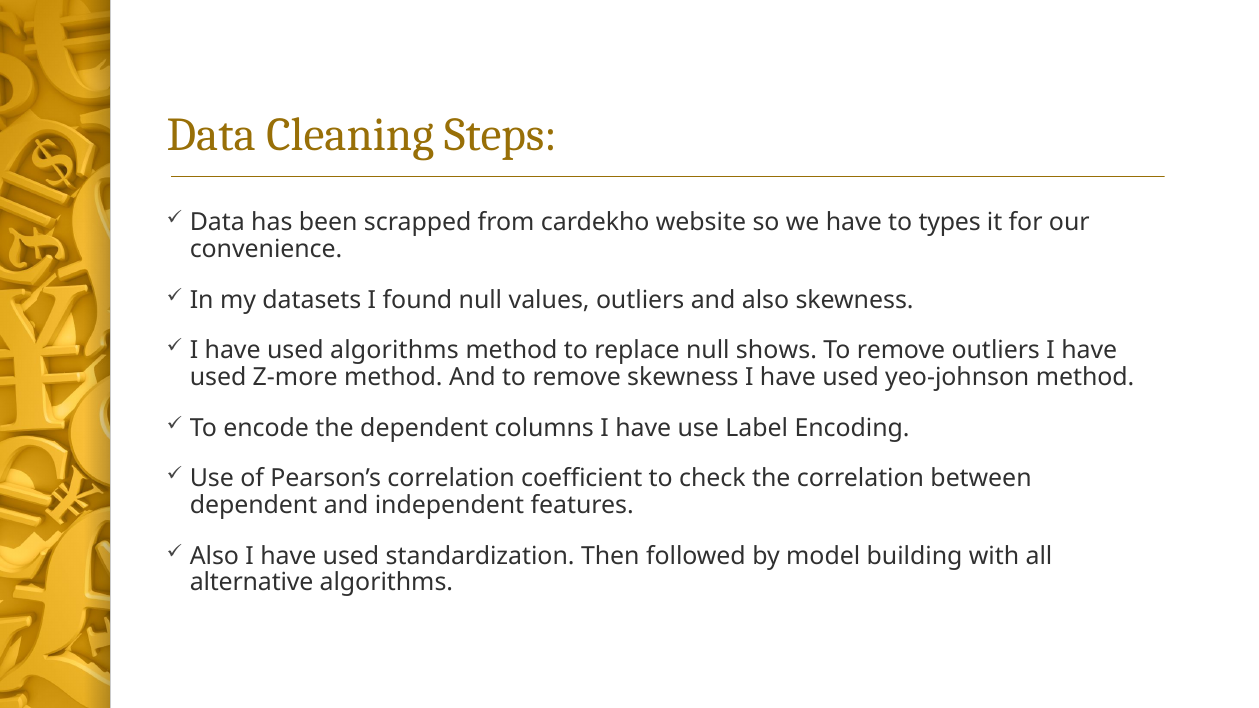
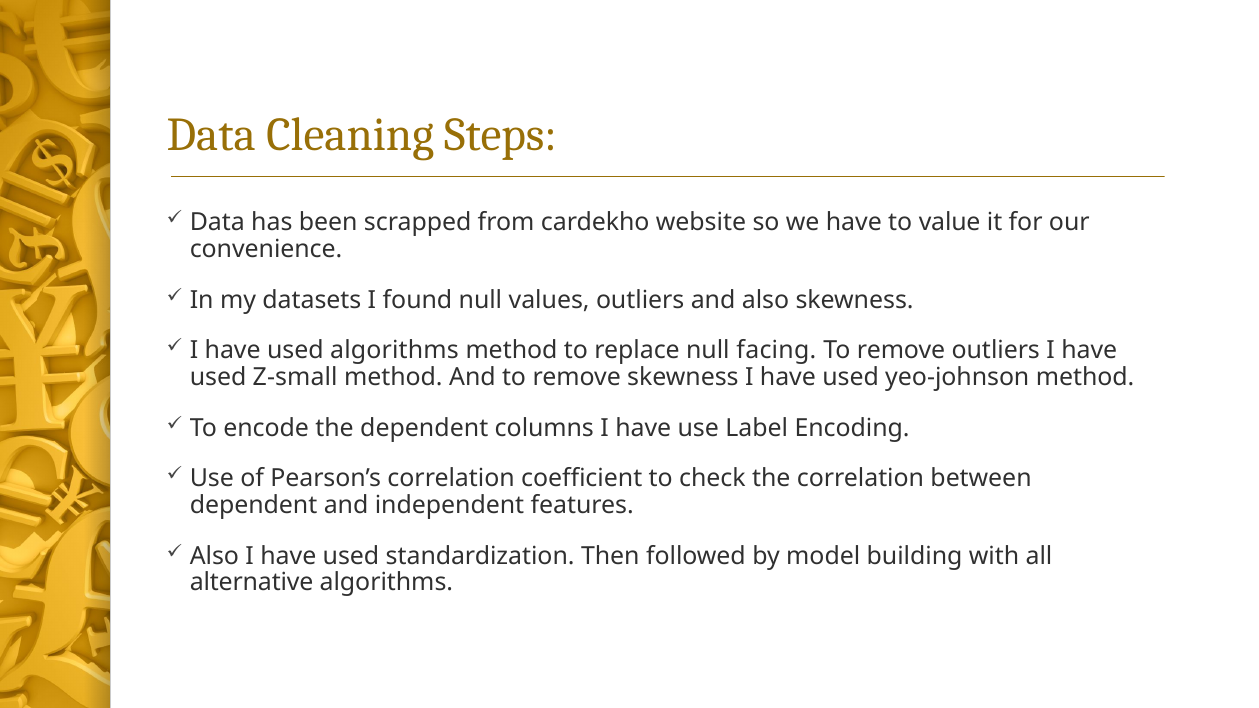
types: types -> value
shows: shows -> facing
Z-more: Z-more -> Z-small
